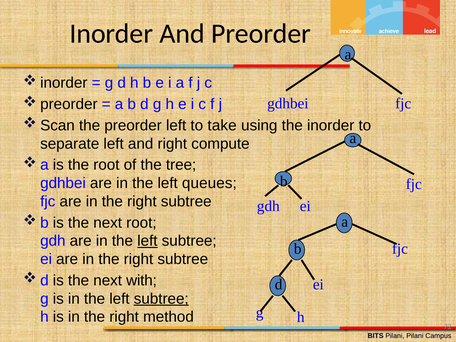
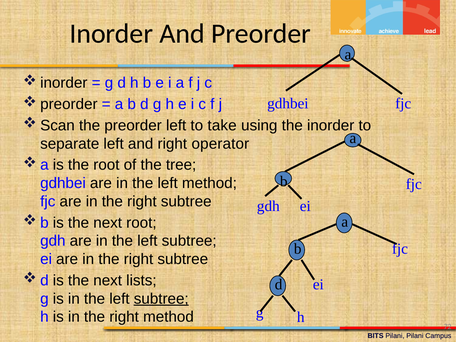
compute: compute -> operator
left queues: queues -> method
left at (147, 241) underline: present -> none
with: with -> lists
